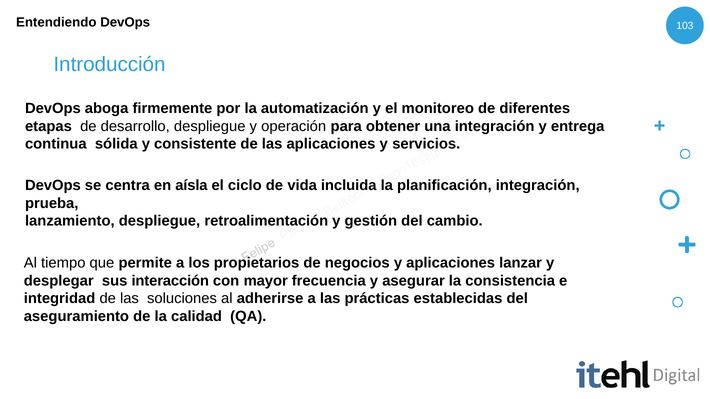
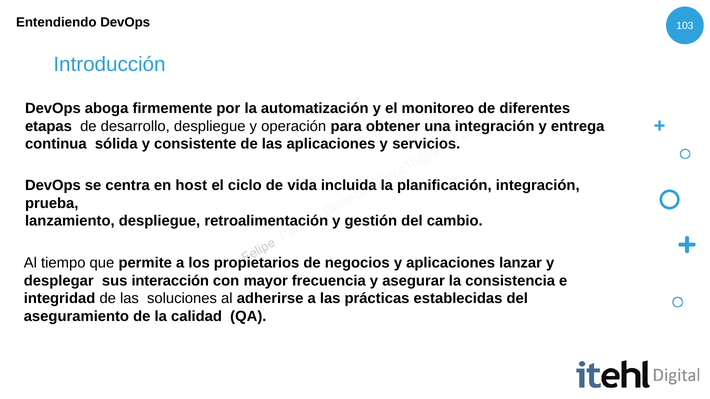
aísla: aísla -> host
